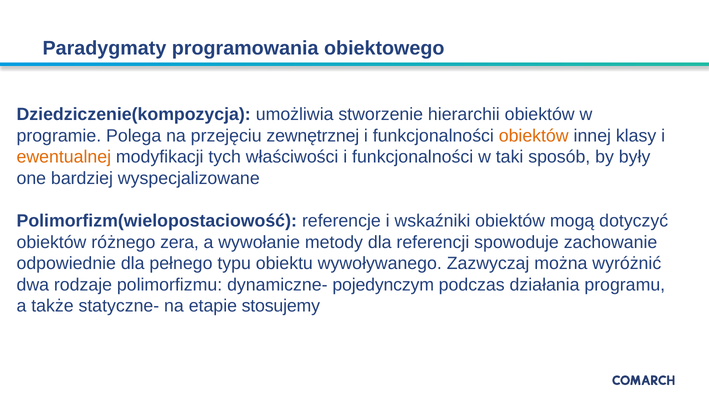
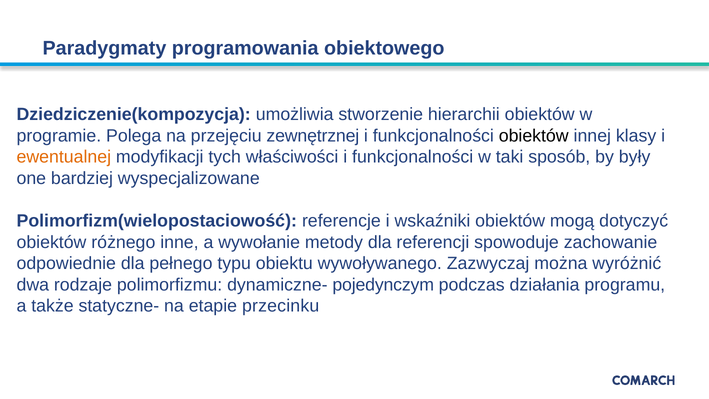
obiektów at (534, 136) colour: orange -> black
zera: zera -> inne
stosujemy: stosujemy -> przecinku
